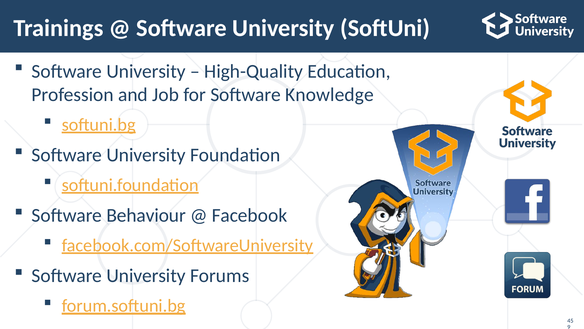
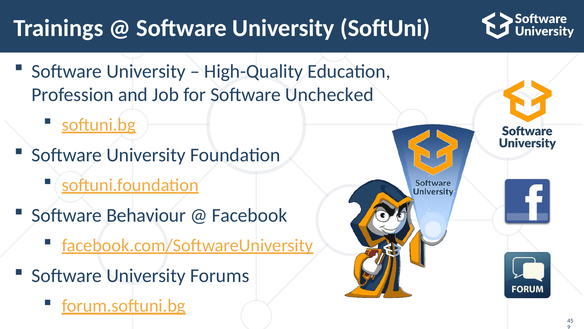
Knowledge: Knowledge -> Unchecked
